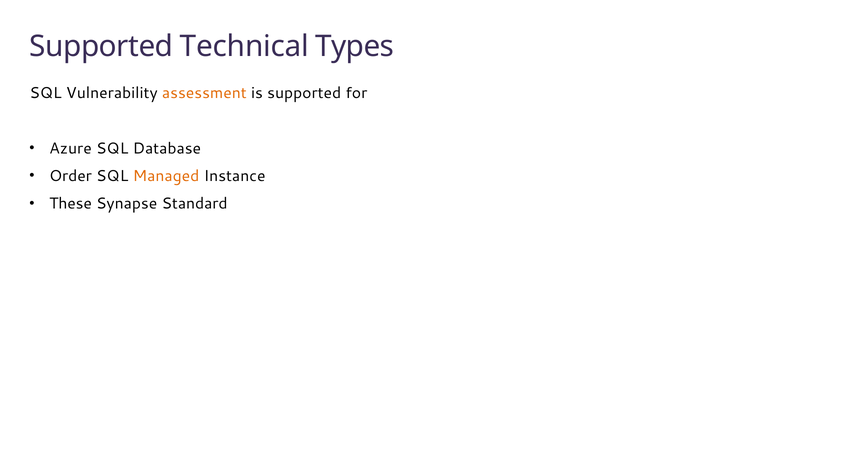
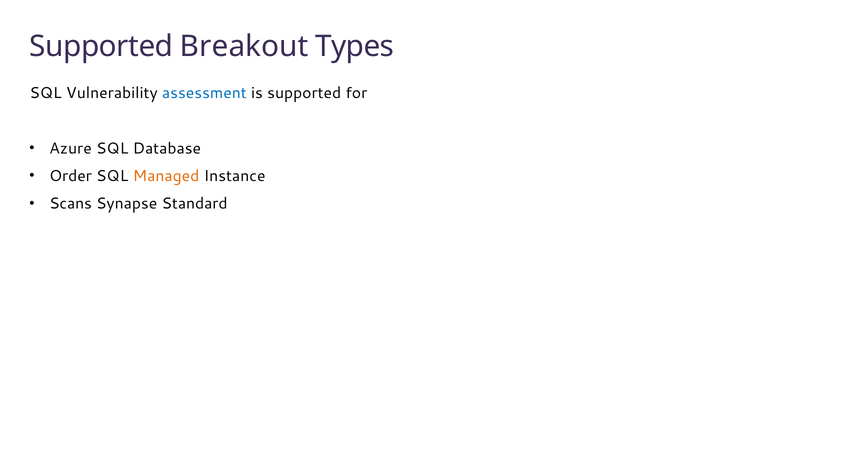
Technical: Technical -> Breakout
assessment colour: orange -> blue
These: These -> Scans
